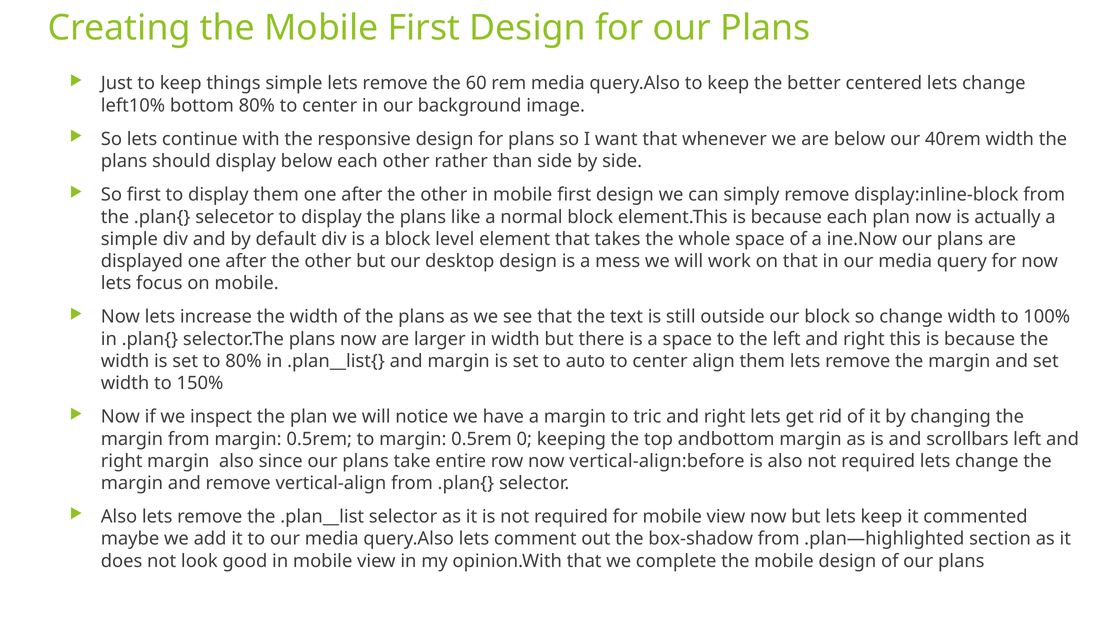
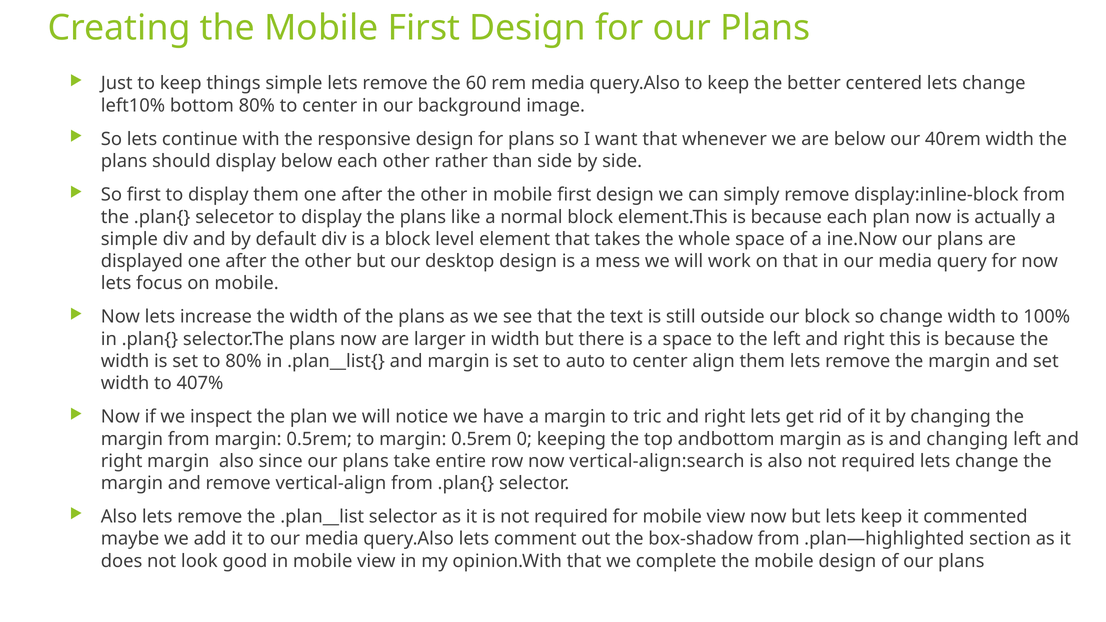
150%: 150% -> 407%
and scrollbars: scrollbars -> changing
vertical-align:before: vertical-align:before -> vertical-align:search
